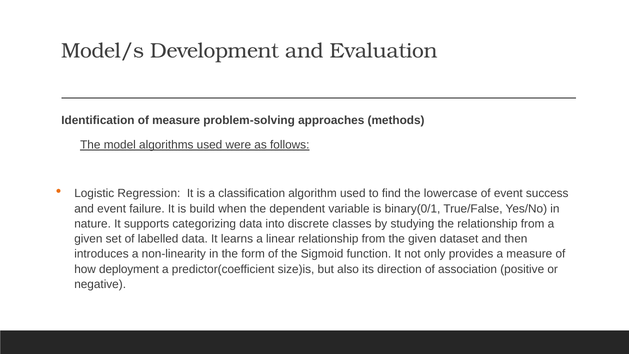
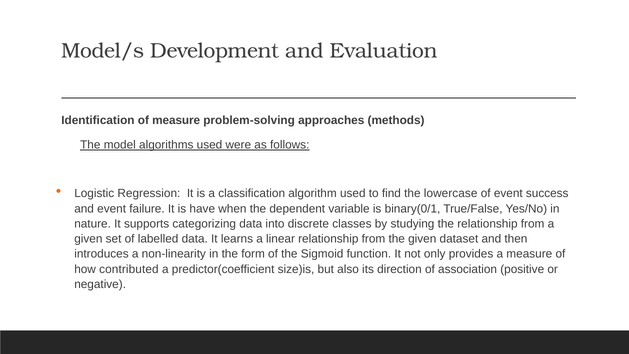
build: build -> have
deployment: deployment -> contributed
